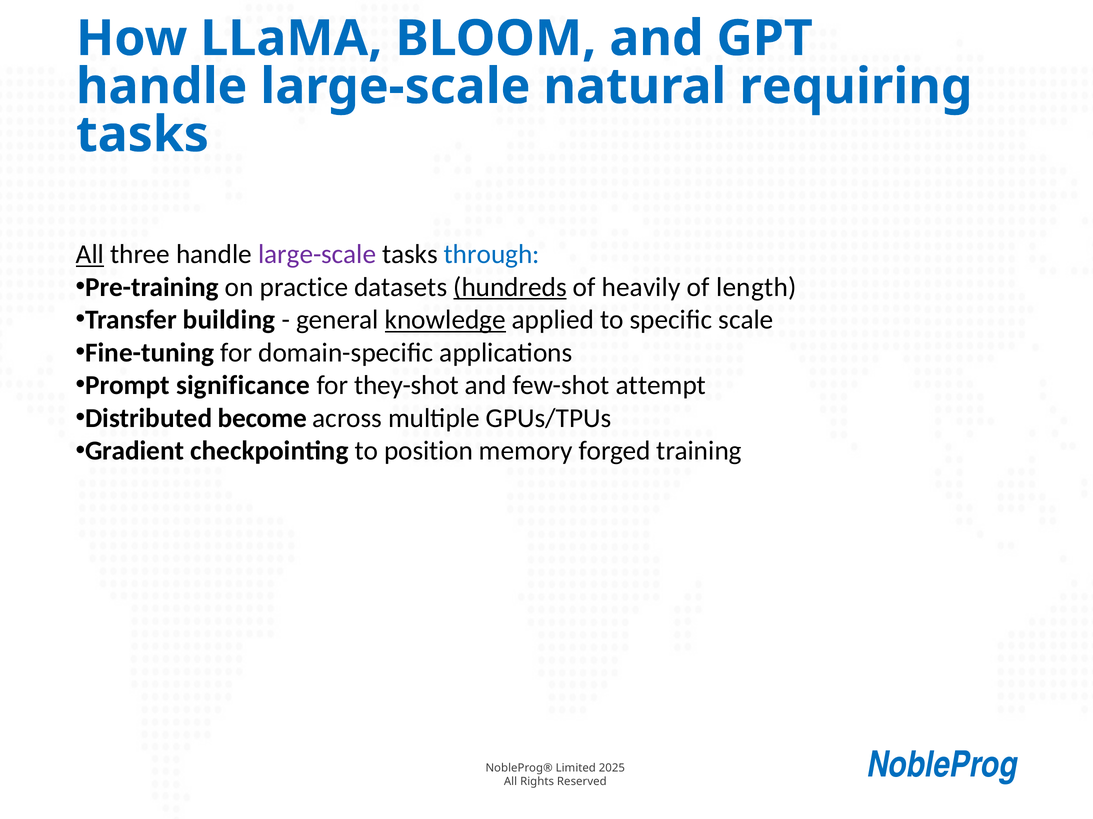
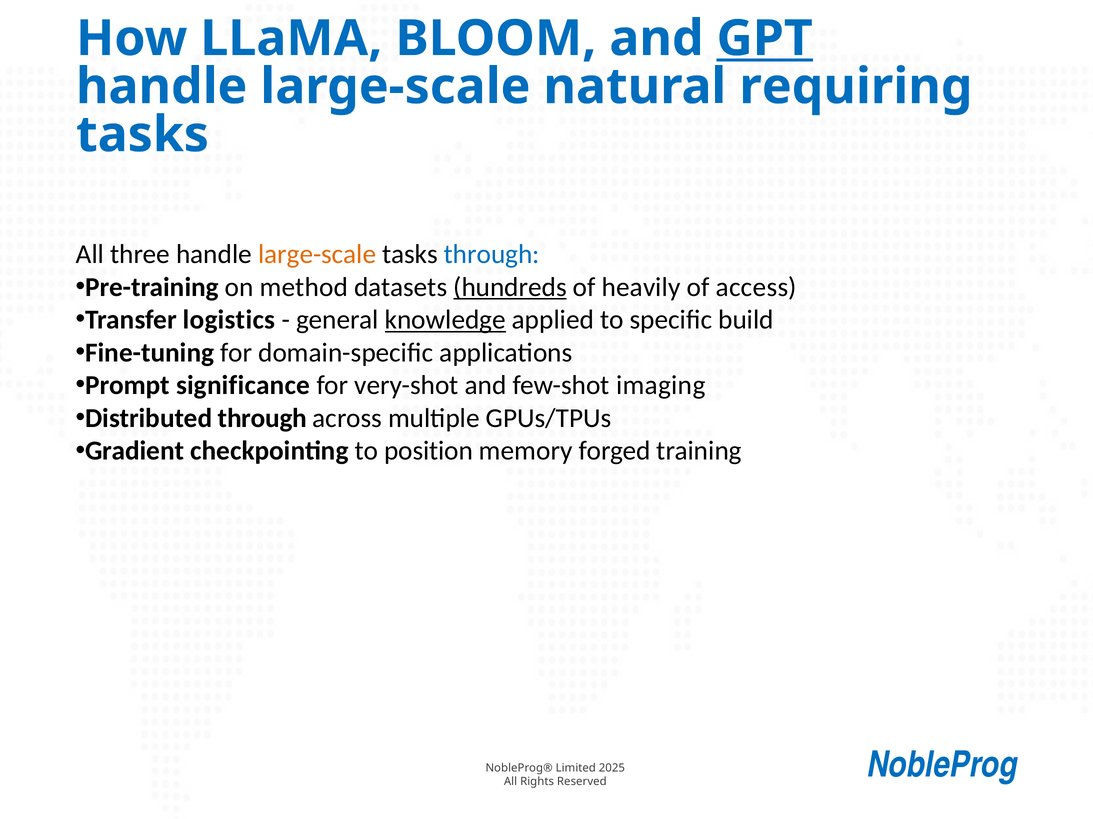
GPT underline: none -> present
All at (90, 255) underline: present -> none
large-scale at (317, 255) colour: purple -> orange
practice: practice -> method
length: length -> access
building: building -> logistics
scale: scale -> build
they-shot: they-shot -> very-shot
attempt: attempt -> imaging
Distributed become: become -> through
